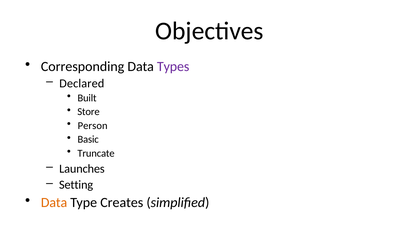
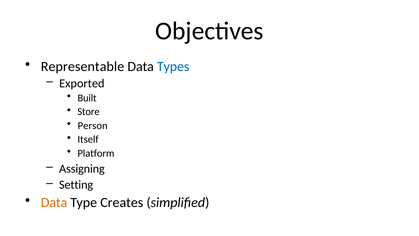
Corresponding: Corresponding -> Representable
Types colour: purple -> blue
Declared: Declared -> Exported
Basic: Basic -> Itself
Truncate: Truncate -> Platform
Launches: Launches -> Assigning
